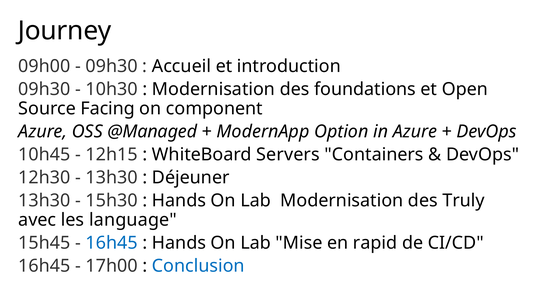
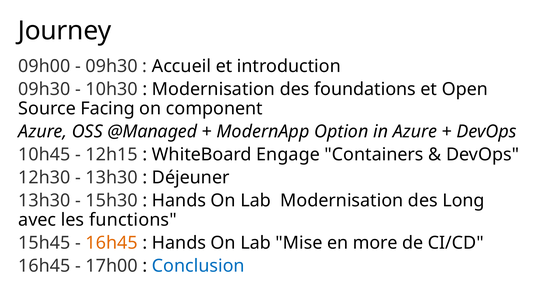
Servers: Servers -> Engage
Truly: Truly -> Long
language: language -> functions
16h45 at (112, 243) colour: blue -> orange
rapid: rapid -> more
